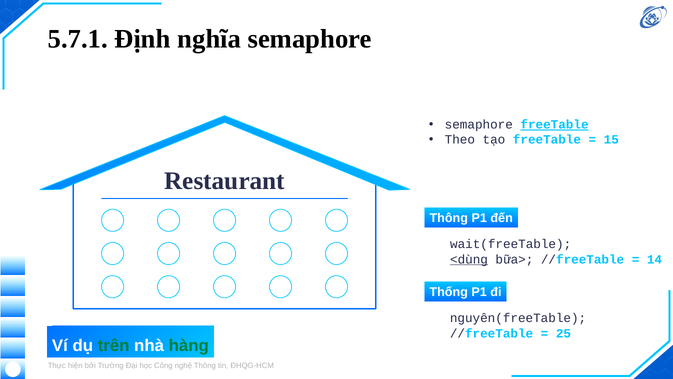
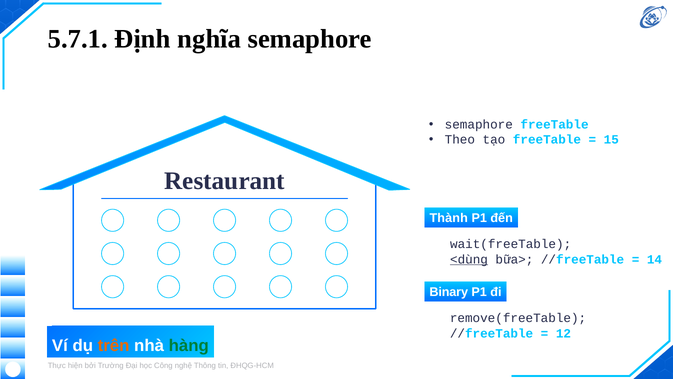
freeTable at (555, 124) underline: present -> none
Thông at (449, 218): Thông -> Thành
Thống: Thống -> Binary
nguyên(freeTable: nguyên(freeTable -> remove(freeTable
25: 25 -> 12
trên colour: green -> orange
